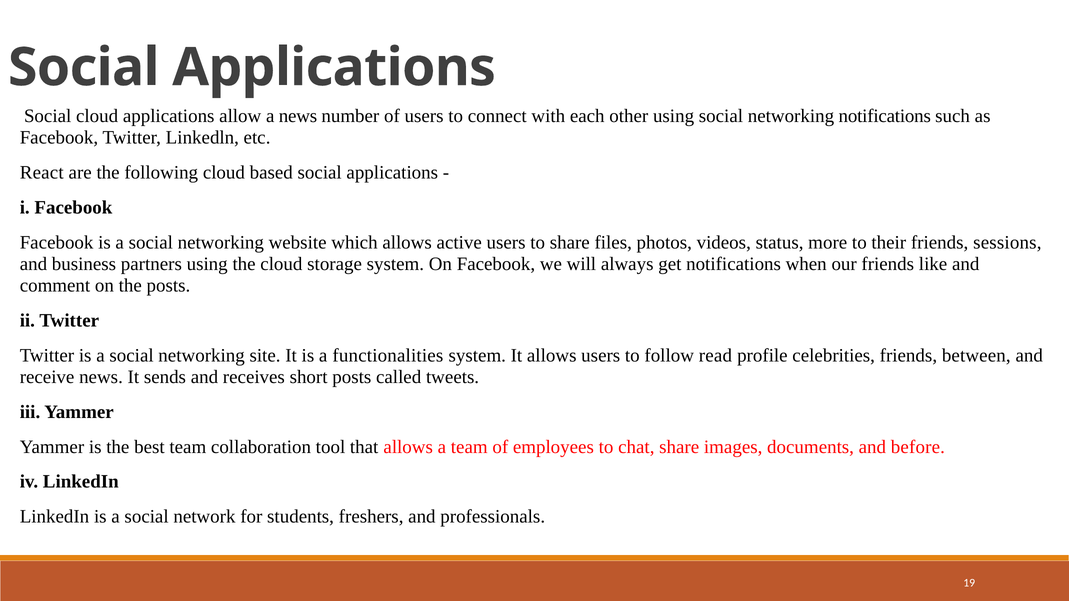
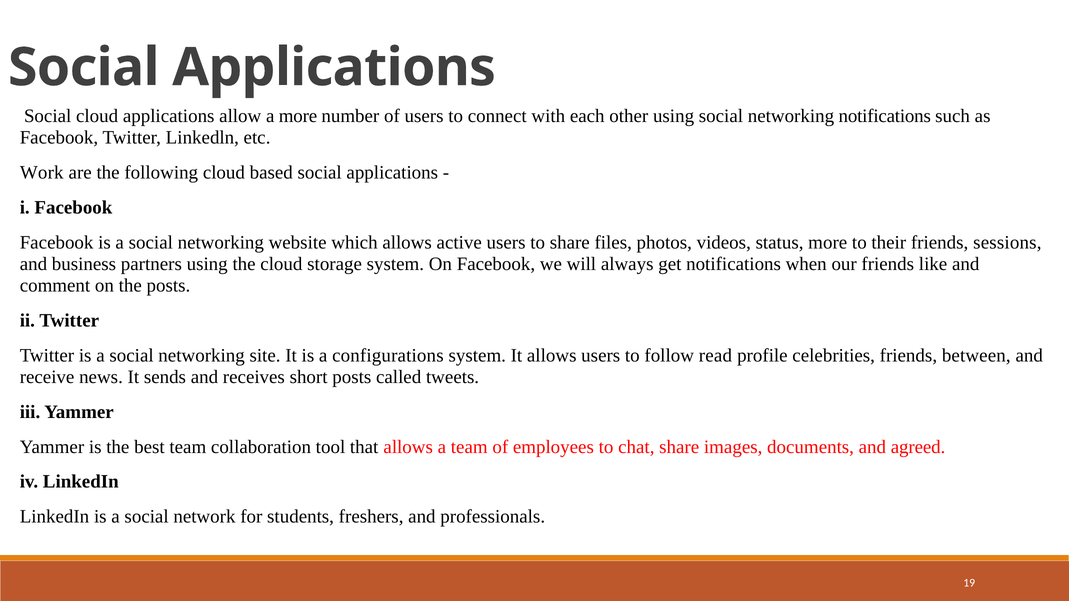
a news: news -> more
React: React -> Work
functionalities: functionalities -> configurations
before: before -> agreed
